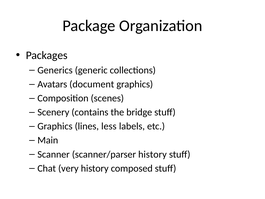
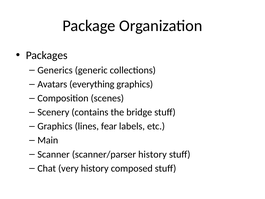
document: document -> everything
less: less -> fear
